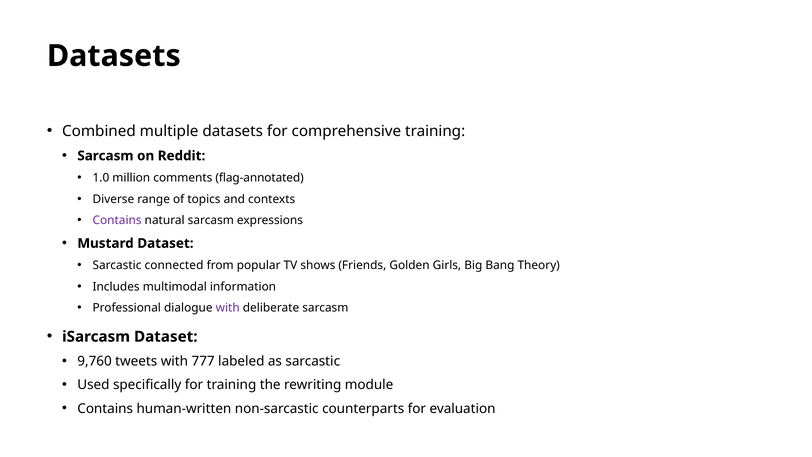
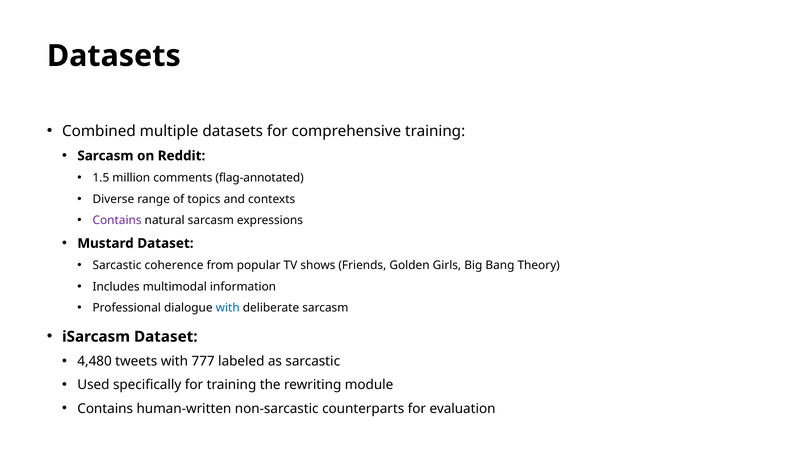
1.0: 1.0 -> 1.5
connected: connected -> coherence
with at (228, 308) colour: purple -> blue
9,760: 9,760 -> 4,480
